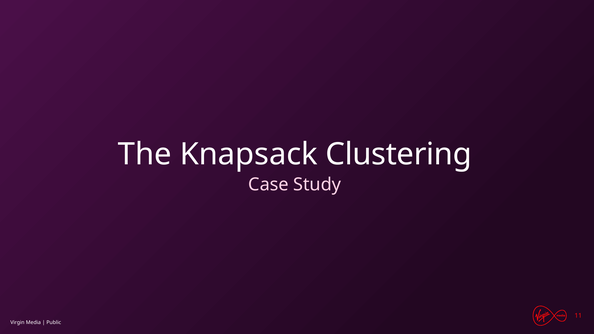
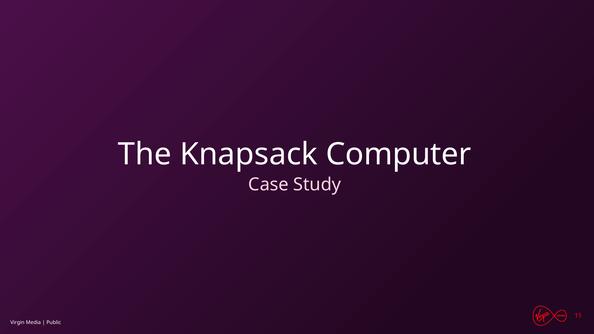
Clustering: Clustering -> Computer
